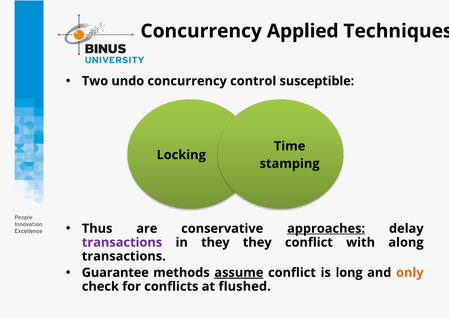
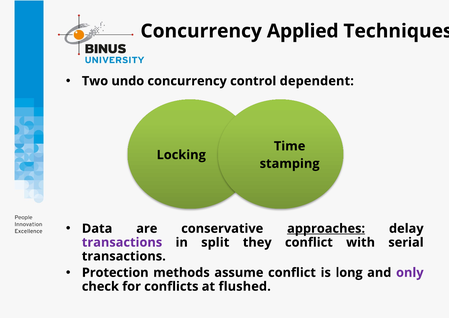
susceptible: susceptible -> dependent
Thus: Thus -> Data
in they: they -> split
along: along -> serial
Guarantee: Guarantee -> Protection
assume underline: present -> none
only colour: orange -> purple
